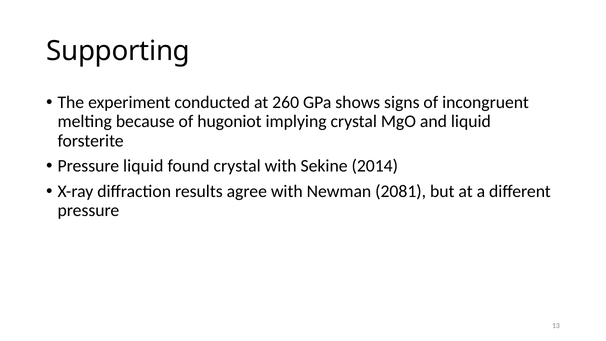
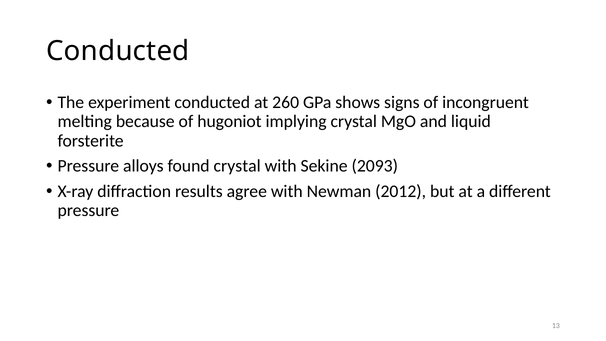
Supporting at (118, 51): Supporting -> Conducted
Pressure liquid: liquid -> alloys
2014: 2014 -> 2093
2081: 2081 -> 2012
